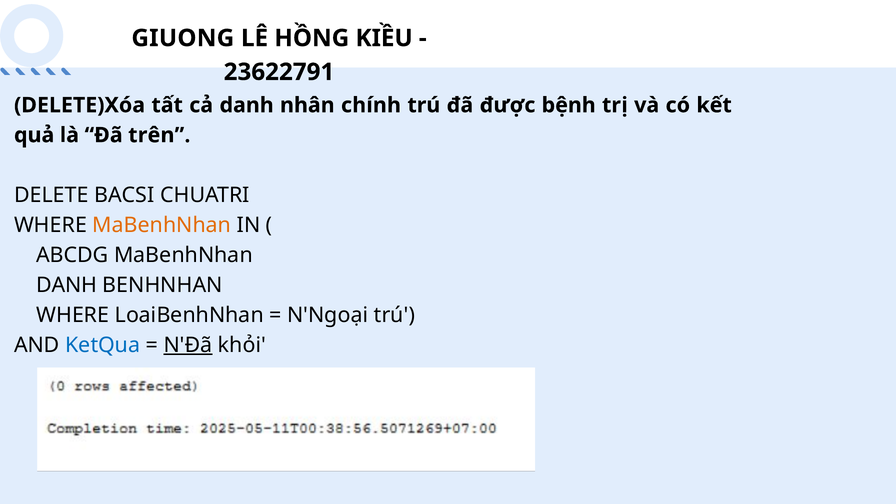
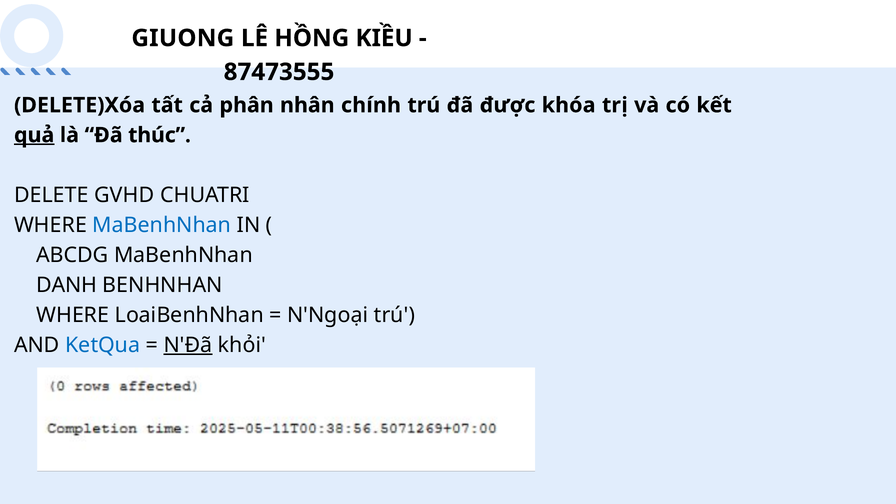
23622791: 23622791 -> 87473555
cả danh: danh -> phân
bệnh: bệnh -> khóa
quả underline: none -> present
trên: trên -> thúc
BACSI: BACSI -> GVHD
MaBenhNhan at (162, 225) colour: orange -> blue
